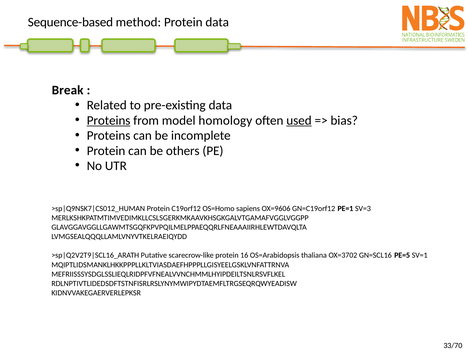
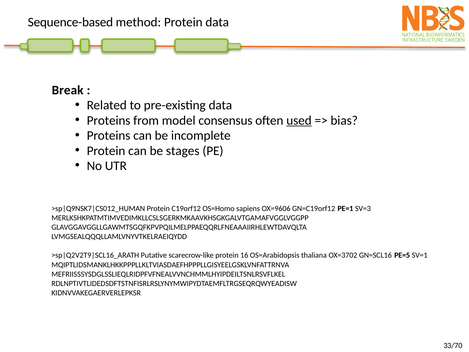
Proteins at (109, 120) underline: present -> none
homology: homology -> consensus
others: others -> stages
